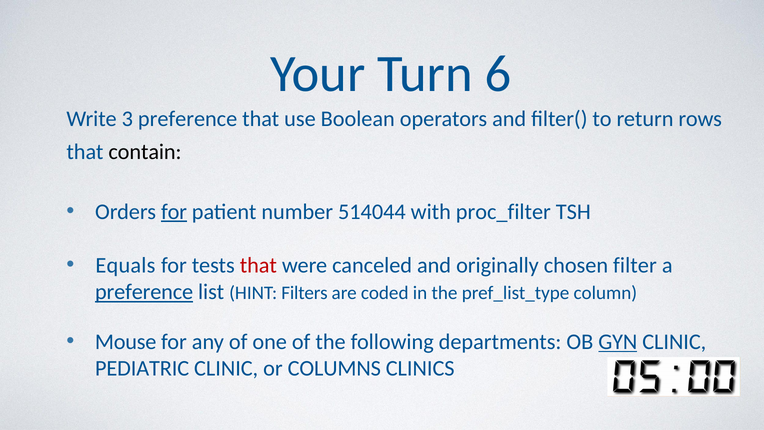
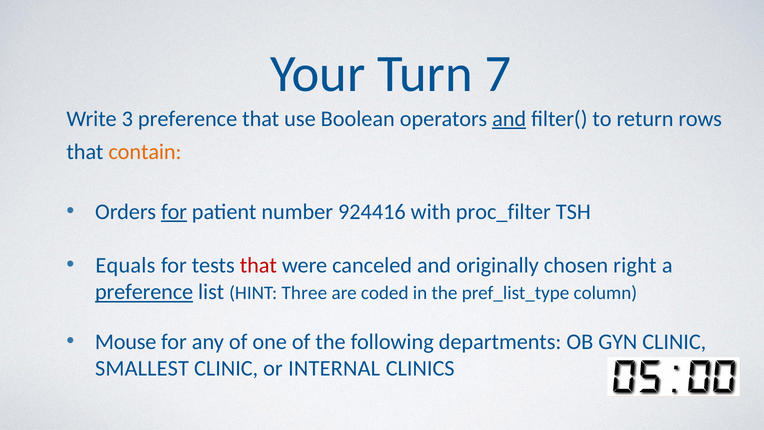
6: 6 -> 7
and at (509, 119) underline: none -> present
contain colour: black -> orange
514044: 514044 -> 924416
filter: filter -> right
Filters: Filters -> Three
GYN underline: present -> none
PEDIATRIC: PEDIATRIC -> SMALLEST
COLUMNS: COLUMNS -> INTERNAL
